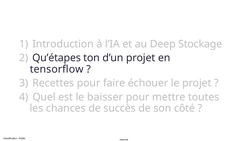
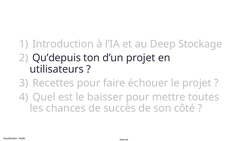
Qu’étapes: Qu’étapes -> Qu’depuis
tensorflow: tensorflow -> utilisateurs
